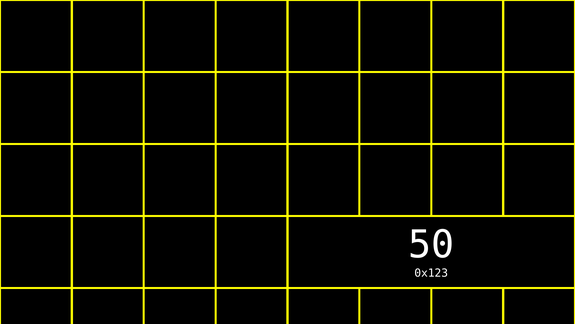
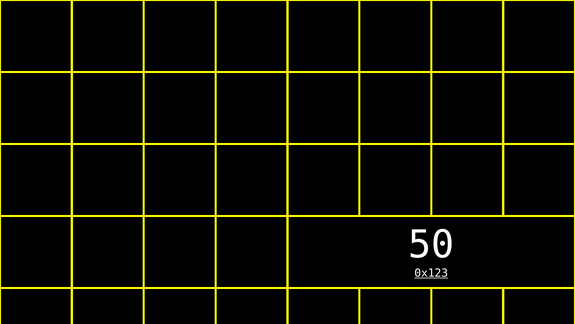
0x123 underline: none -> present
